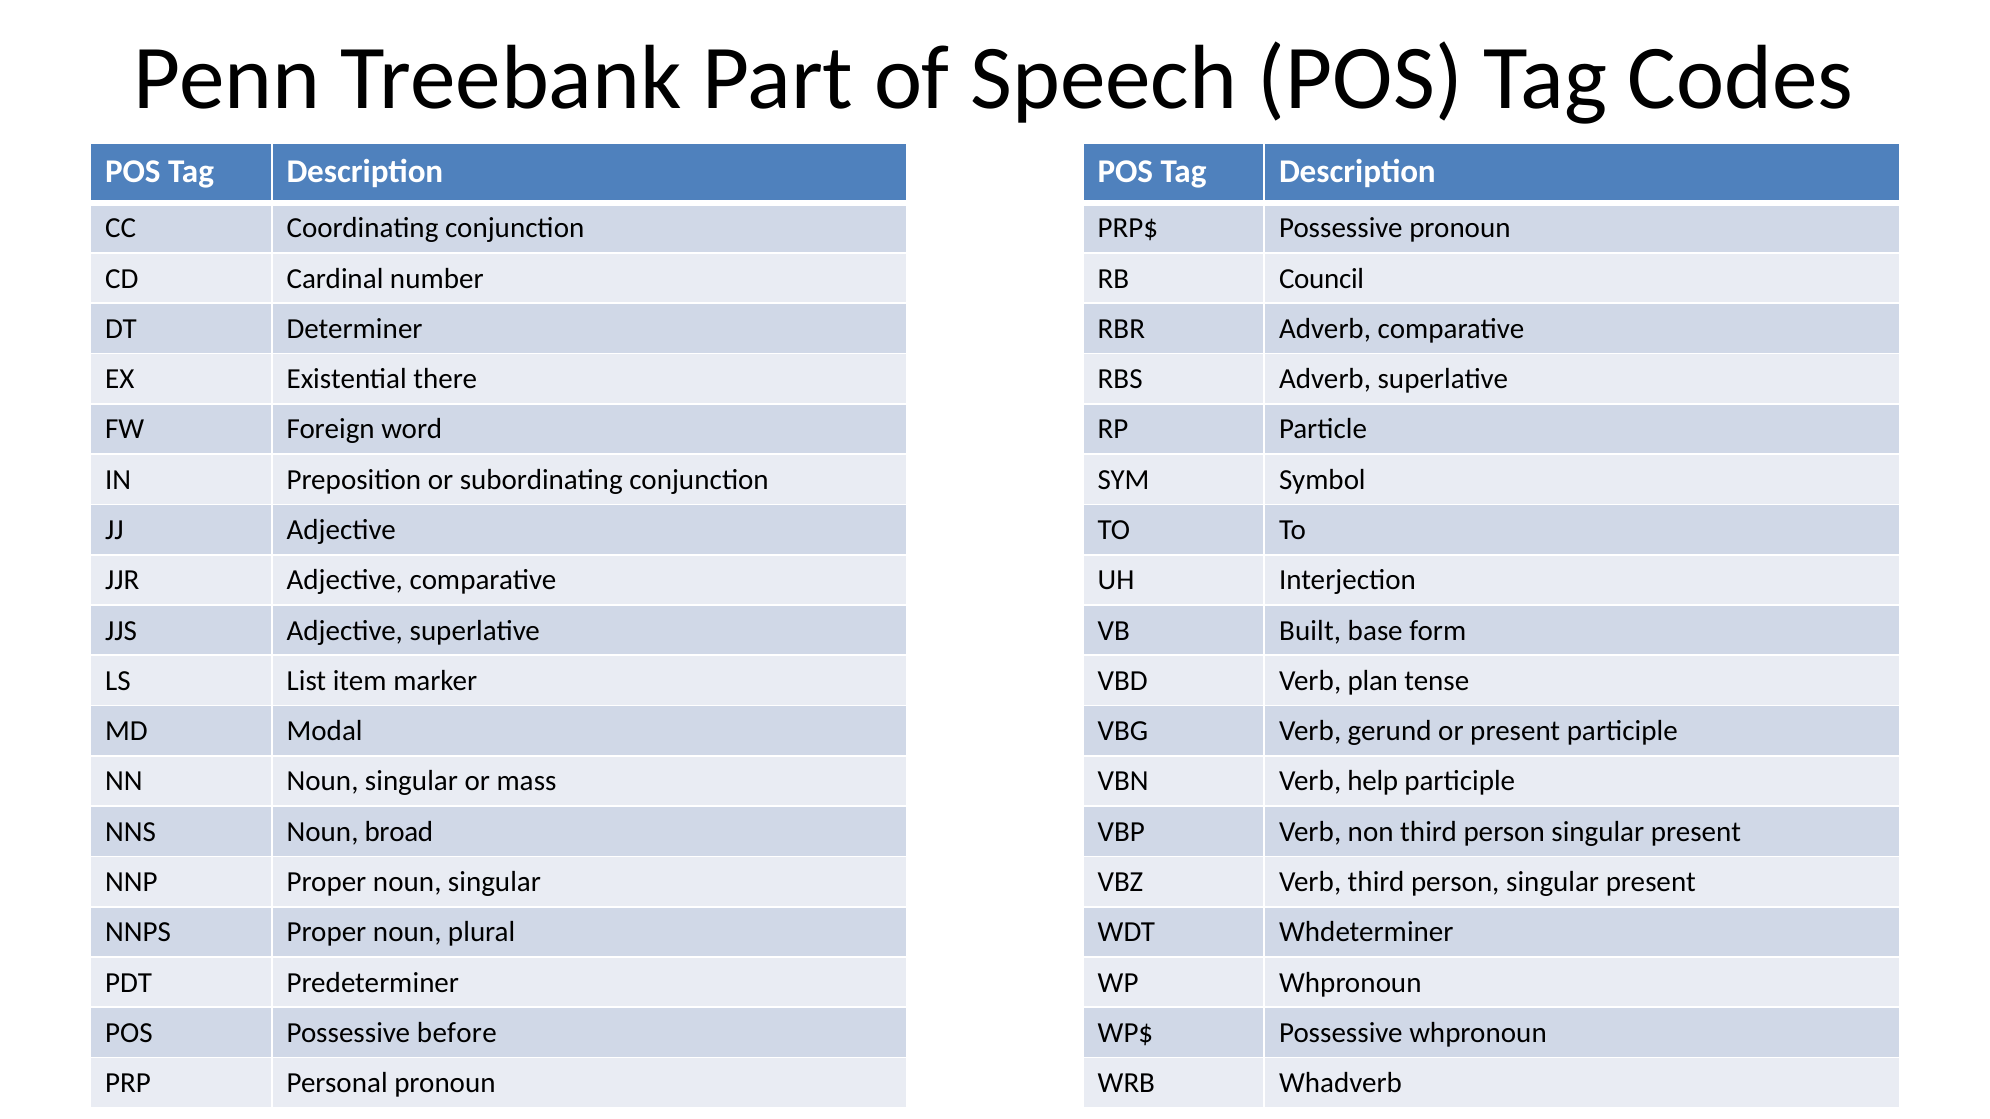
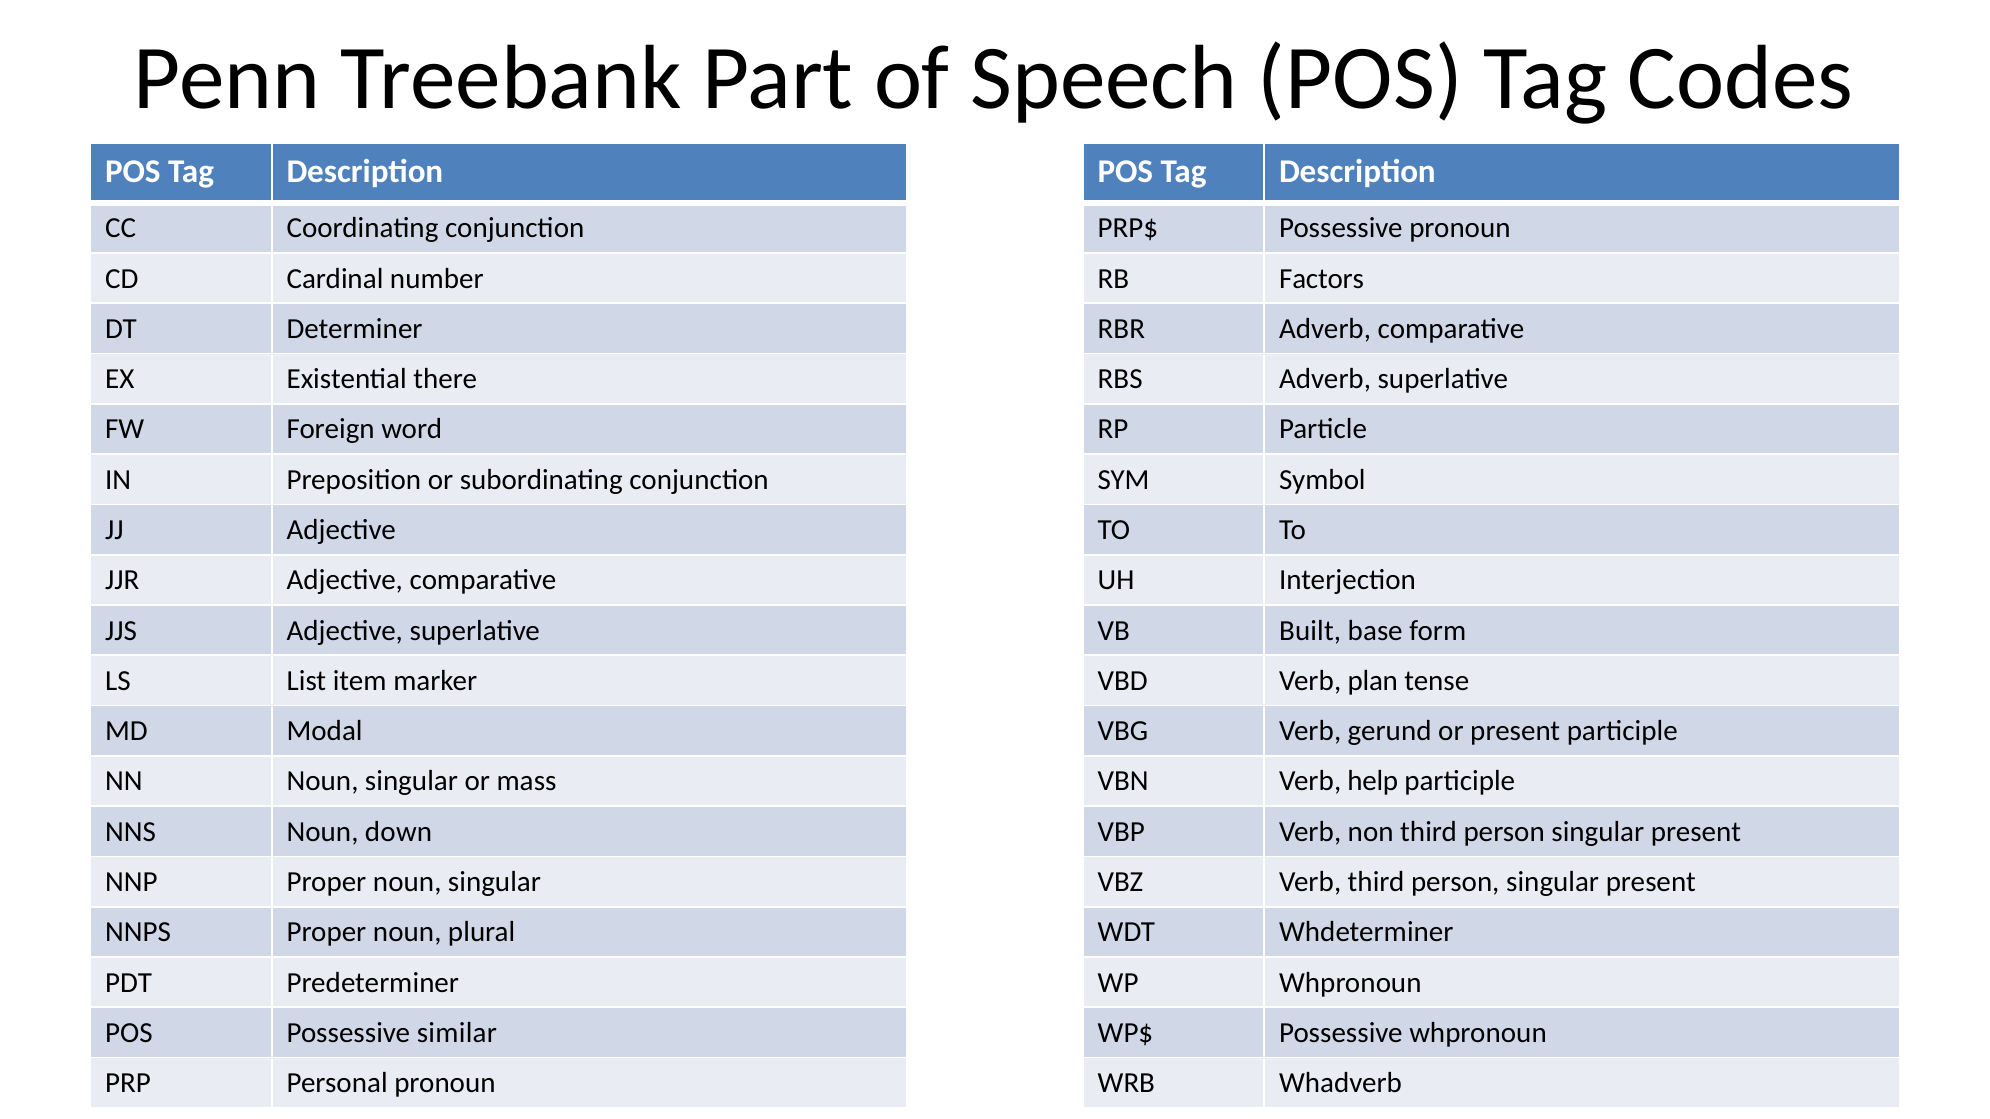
Council: Council -> Factors
broad: broad -> down
before: before -> similar
